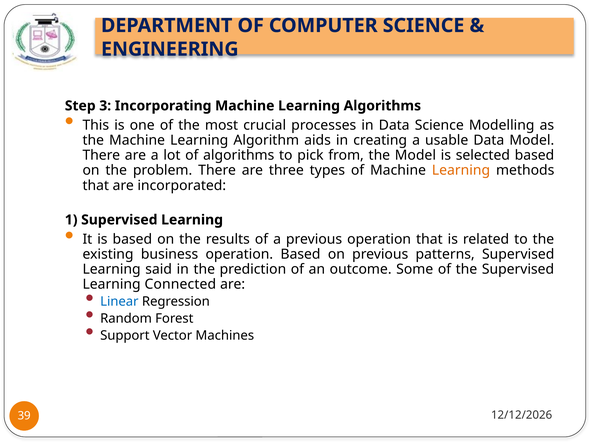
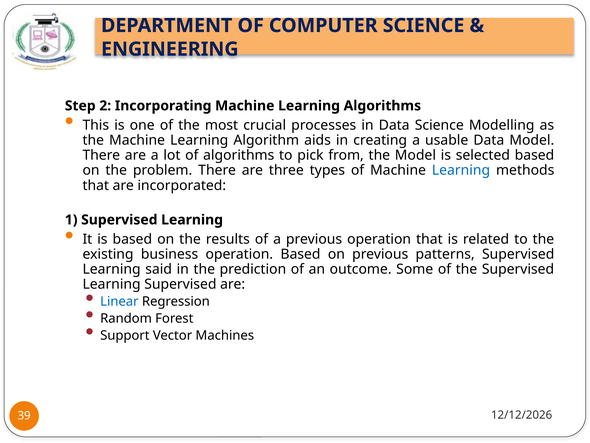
3: 3 -> 2
Learning at (461, 170) colour: orange -> blue
Learning Connected: Connected -> Supervised
